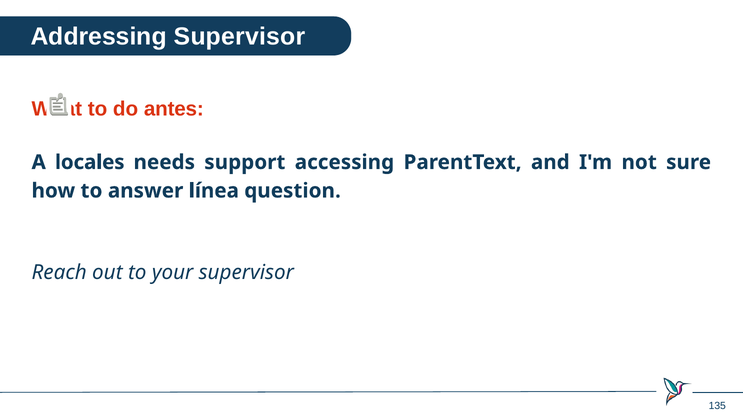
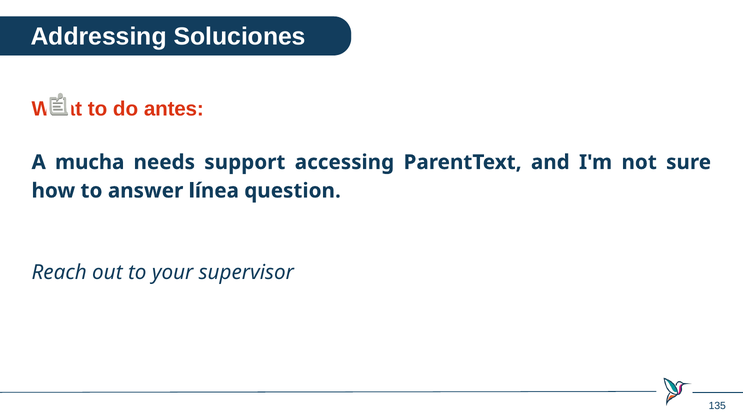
Addressing Supervisor: Supervisor -> Soluciones
locales: locales -> mucha
